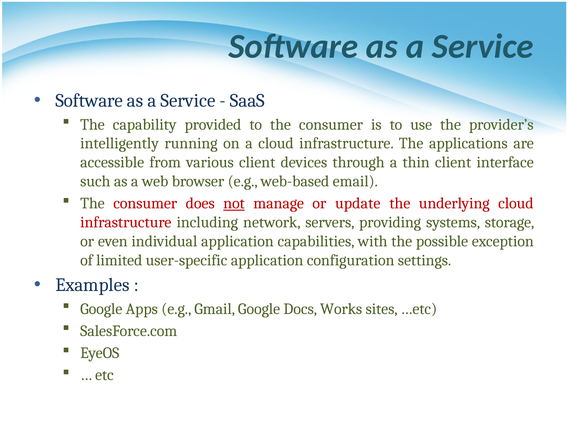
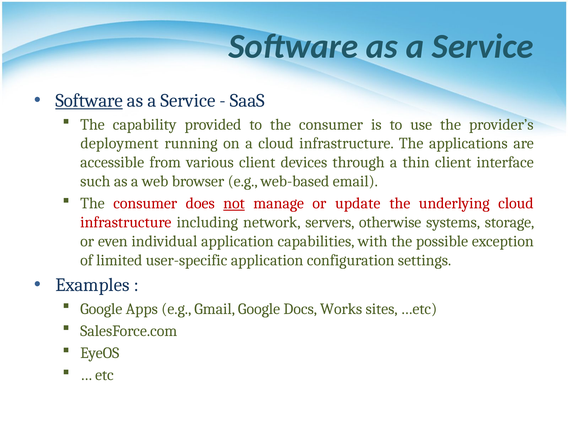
Software at (89, 101) underline: none -> present
intelligently: intelligently -> deployment
providing: providing -> otherwise
